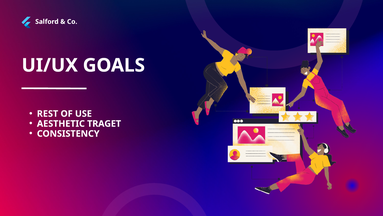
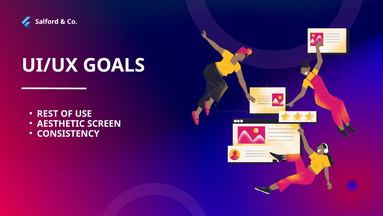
TRAGET: TRAGET -> SCREEN
